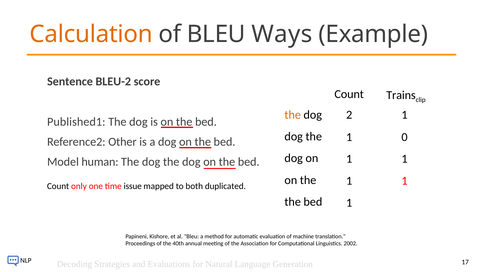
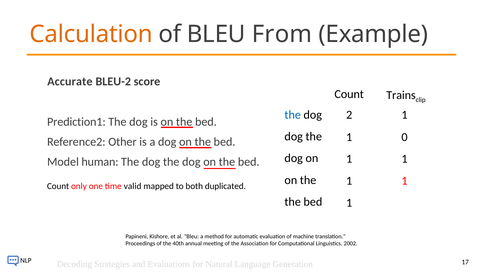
Ways: Ways -> From
Sentence: Sentence -> Accurate
the at (293, 115) colour: orange -> blue
Published1: Published1 -> Prediction1
issue: issue -> valid
